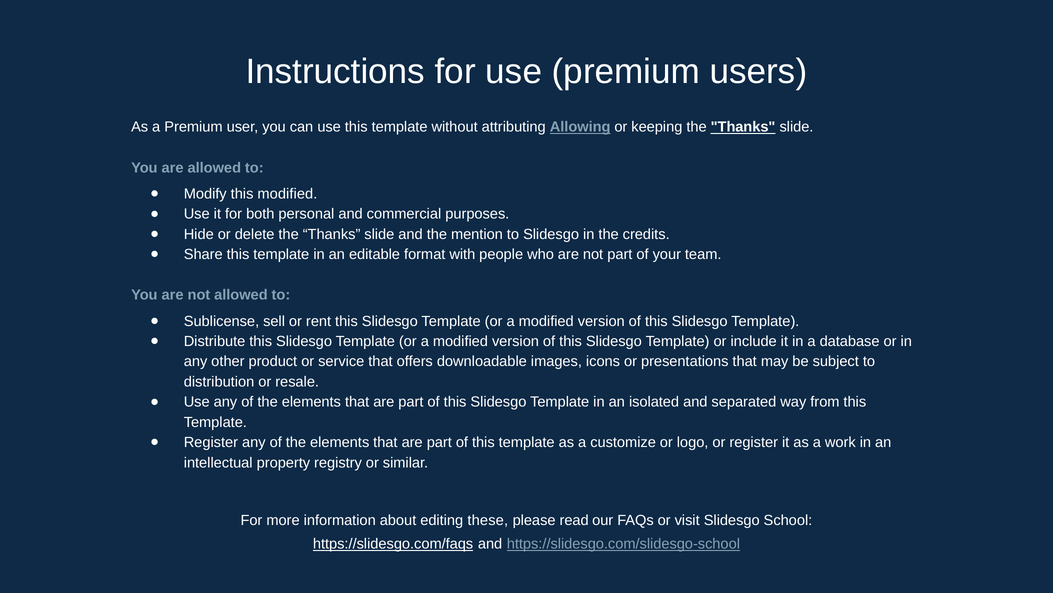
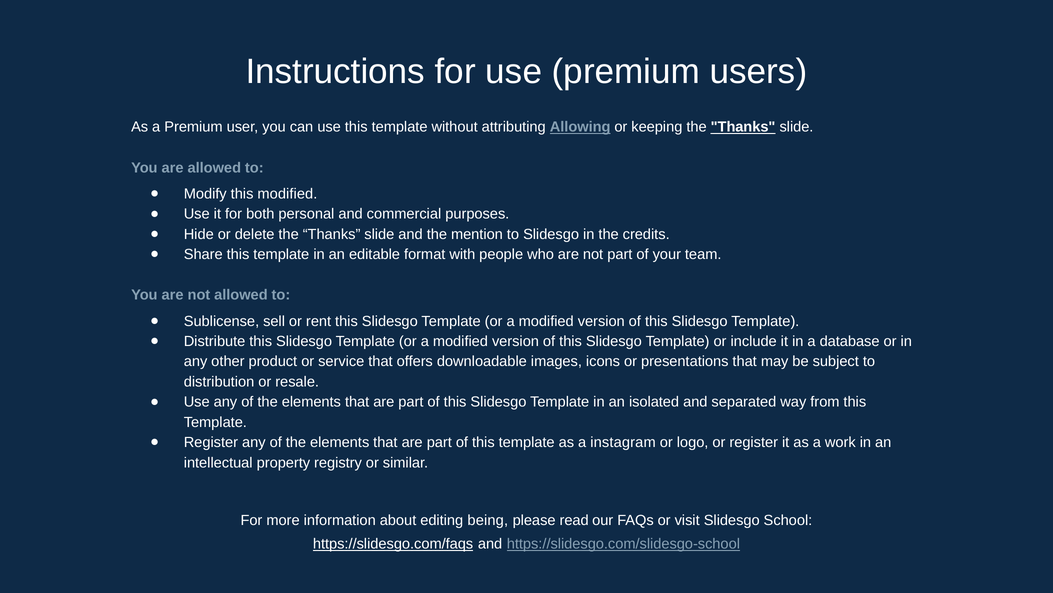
customize: customize -> instagram
these: these -> being
